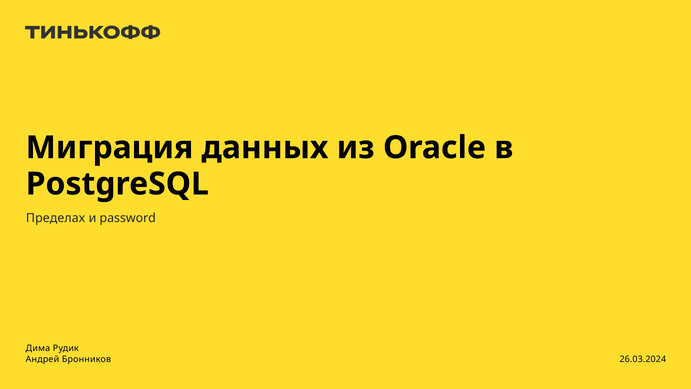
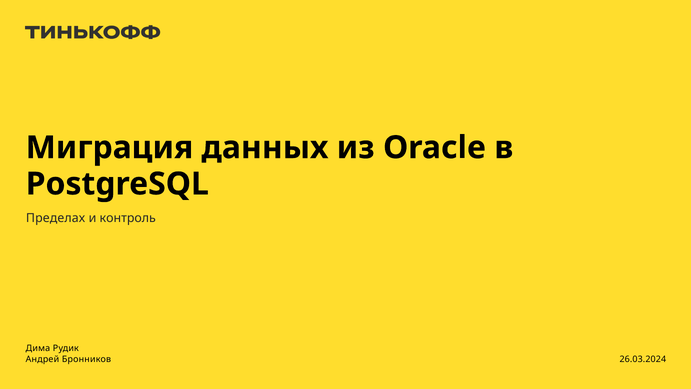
password: password -> контроль
